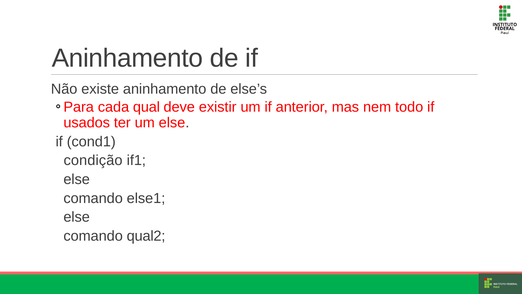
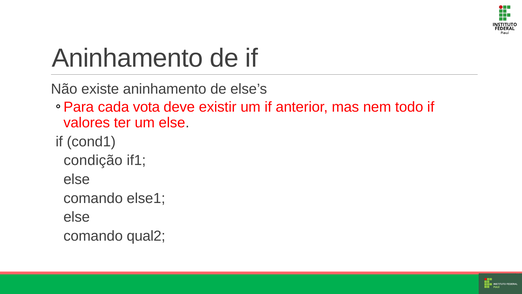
qual: qual -> vota
usados: usados -> valores
